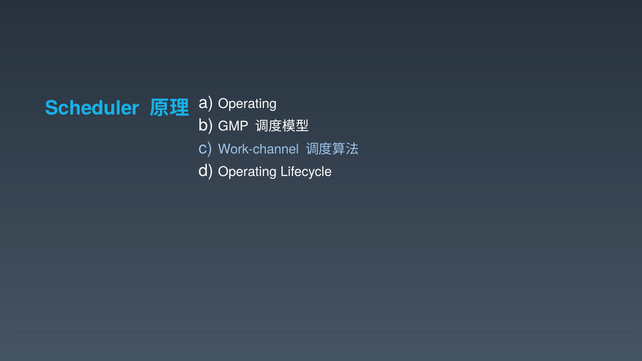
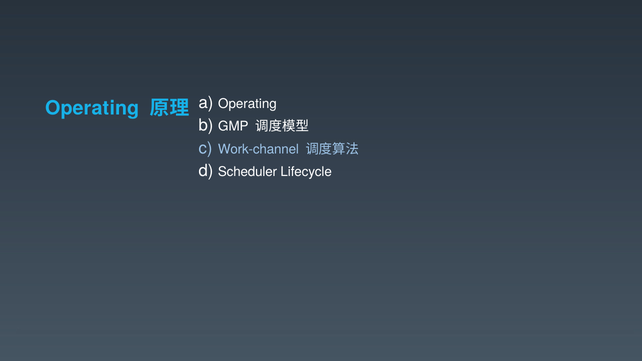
Scheduler at (92, 108): Scheduler -> Operating
Operating at (247, 172): Operating -> Scheduler
